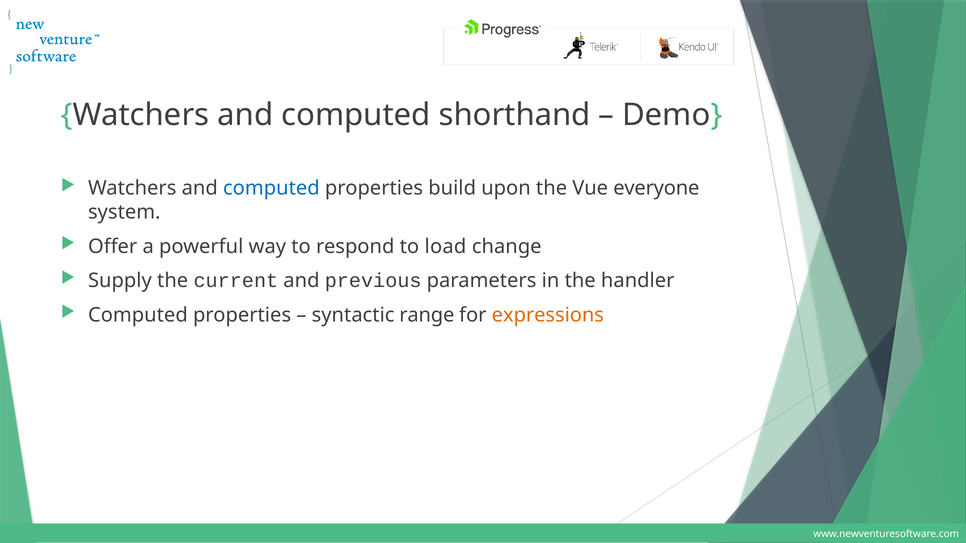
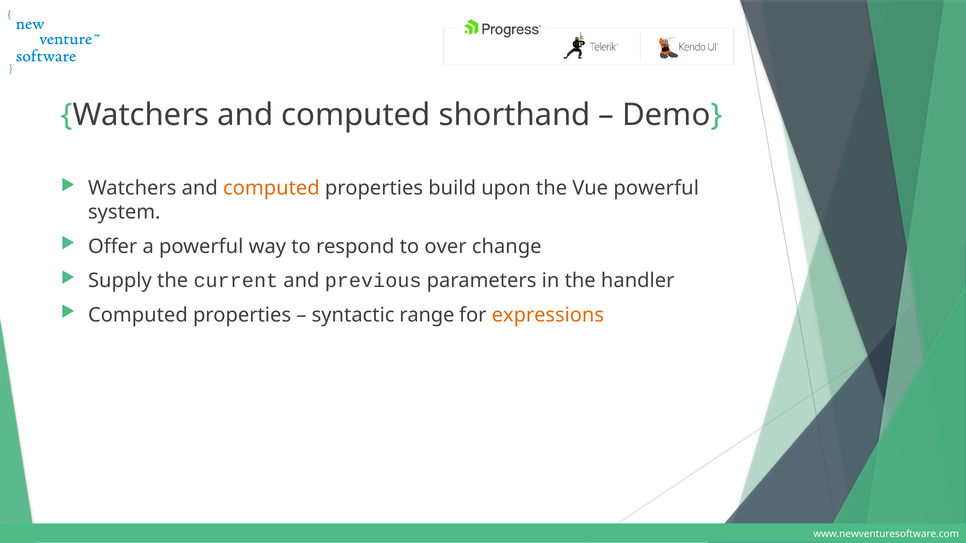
computed at (271, 188) colour: blue -> orange
Vue everyone: everyone -> powerful
load: load -> over
